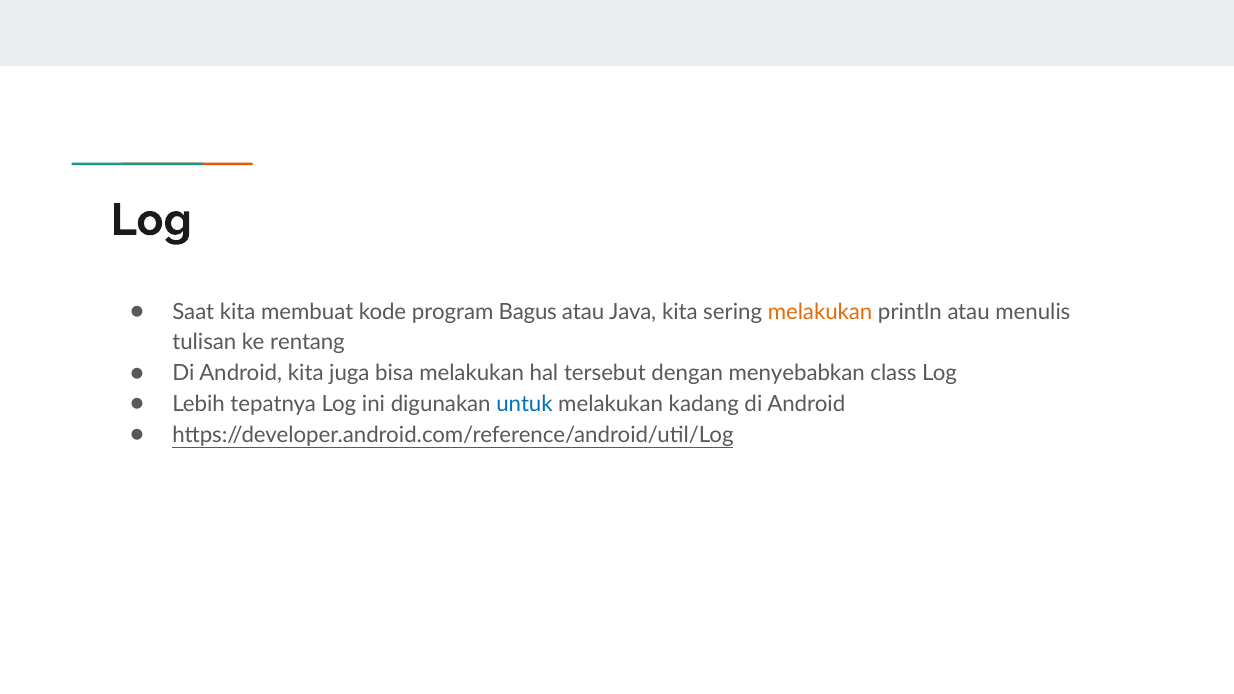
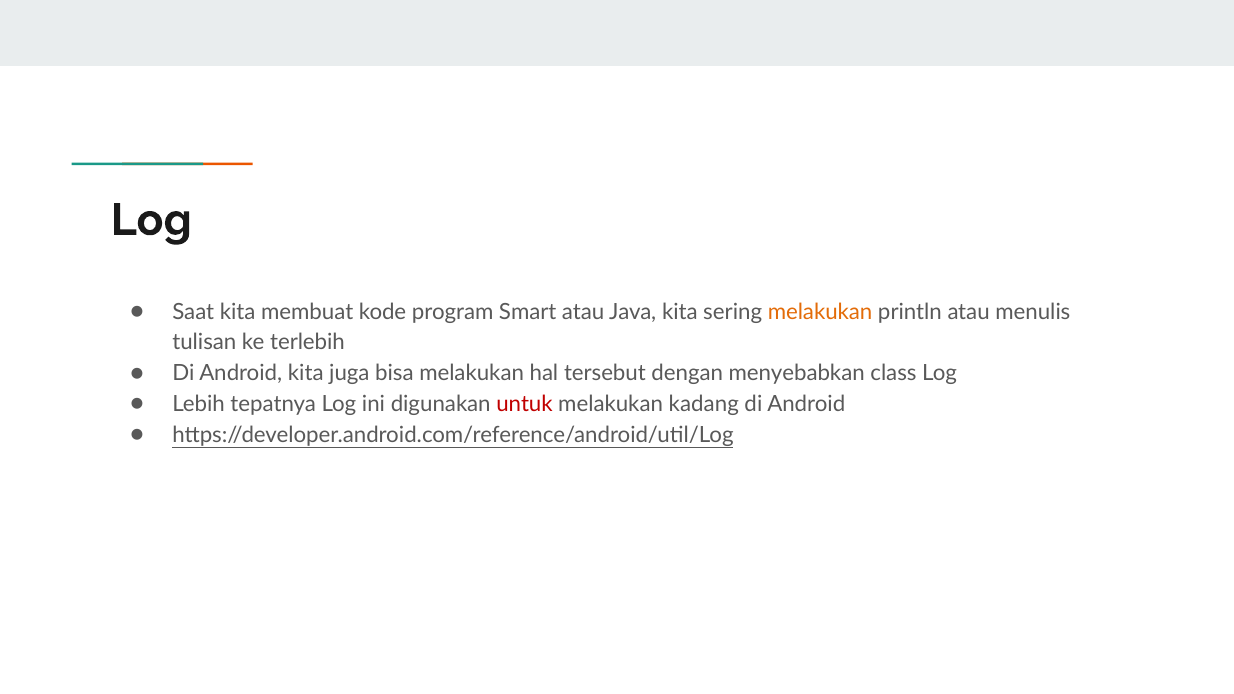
Bagus: Bagus -> Smart
rentang: rentang -> terlebih
untuk colour: blue -> red
